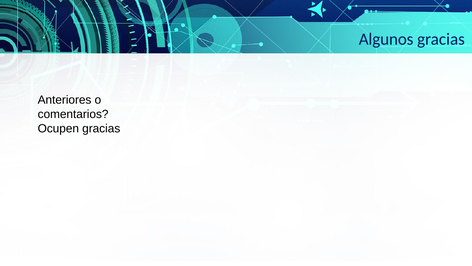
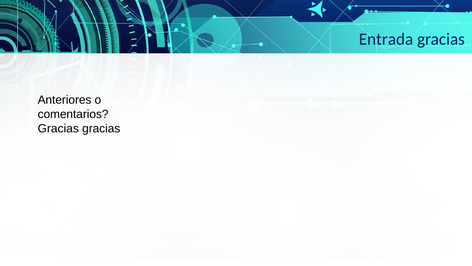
Algunos: Algunos -> Entrada
Ocupen at (58, 128): Ocupen -> Gracias
